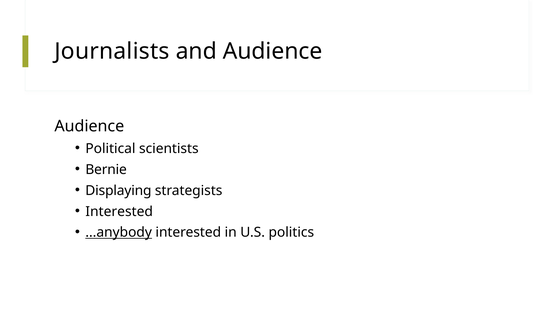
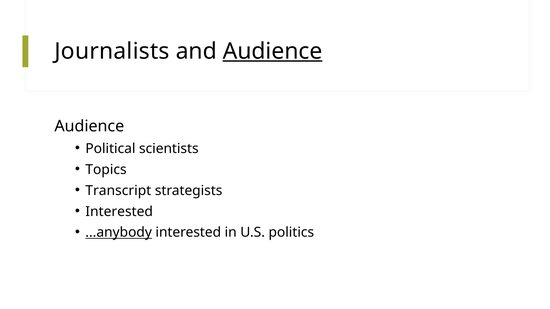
Audience at (273, 51) underline: none -> present
Bernie: Bernie -> Topics
Displaying: Displaying -> Transcript
